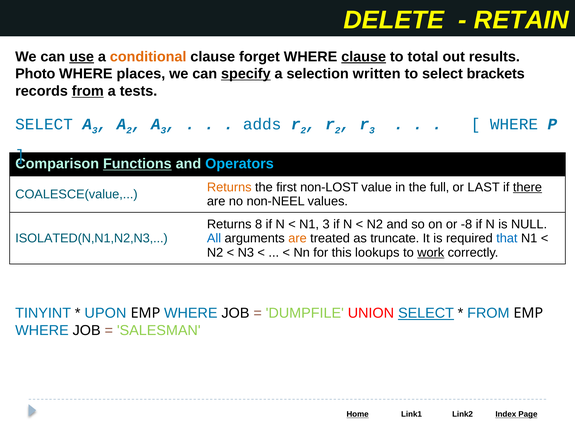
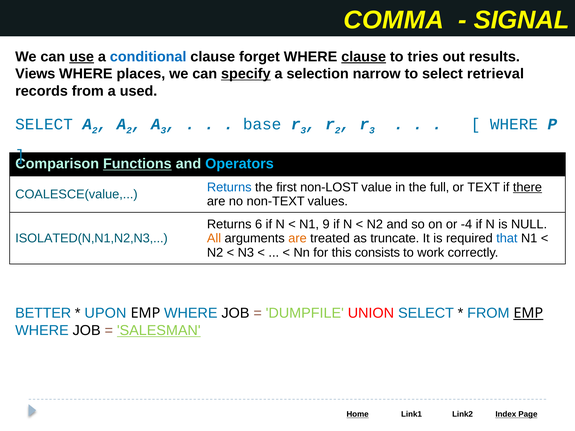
DELETE: DELETE -> COMMA
RETAIN: RETAIN -> SIGNAL
conditional colour: orange -> blue
total: total -> tries
Photo: Photo -> Views
written: written -> narrow
brackets: brackets -> retrieval
from at (88, 91) underline: present -> none
tests: tests -> used
SELECT A 3: 3 -> 2
adds: adds -> base
2 at (303, 131): 2 -> 3
Returns at (229, 187) colour: orange -> blue
LAST: LAST -> TEXT
non-NEEL: non-NEEL -> non-TEXT
8: 8 -> 6
N1 3: 3 -> 9
-8: -8 -> -4
All colour: blue -> orange
lookups: lookups -> consists
work underline: present -> none
TINYINT: TINYINT -> BETTER
SELECT at (426, 313) underline: present -> none
EMP at (528, 313) underline: none -> present
SALESMAN underline: none -> present
